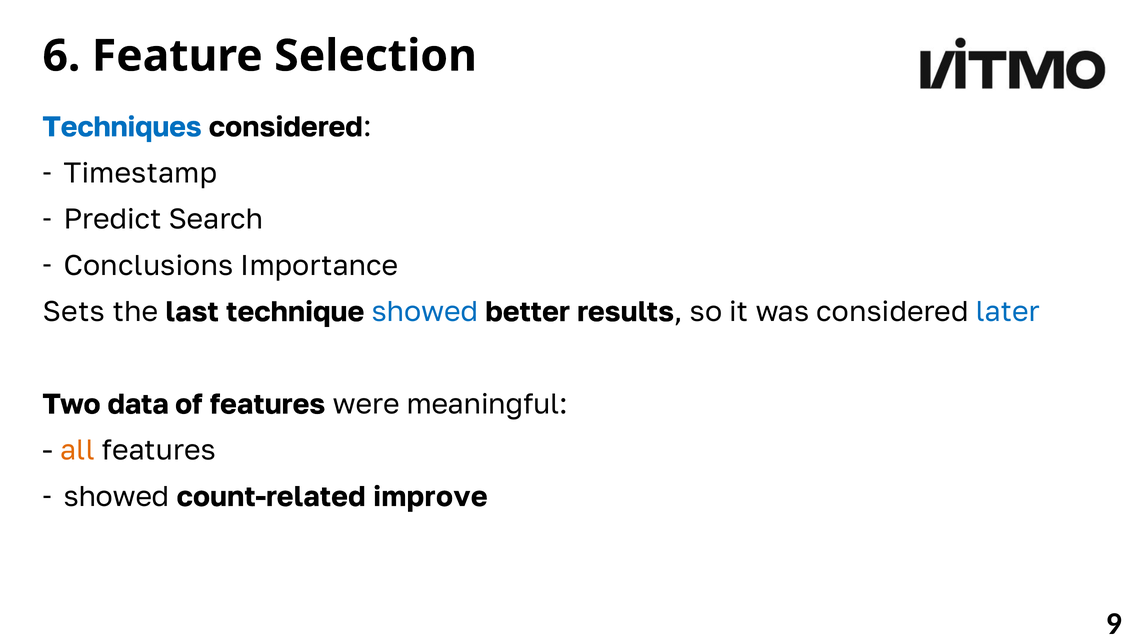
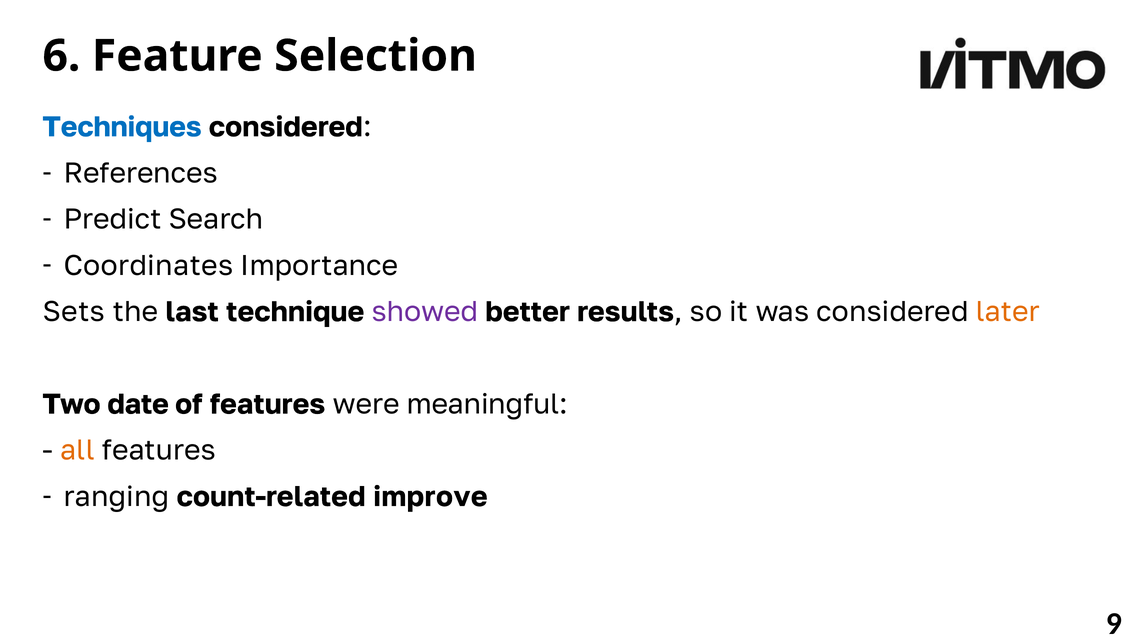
Timestamp: Timestamp -> References
Conclusions: Conclusions -> Coordinates
showed at (425, 312) colour: blue -> purple
later colour: blue -> orange
data: data -> date
showed at (117, 497): showed -> ranging
